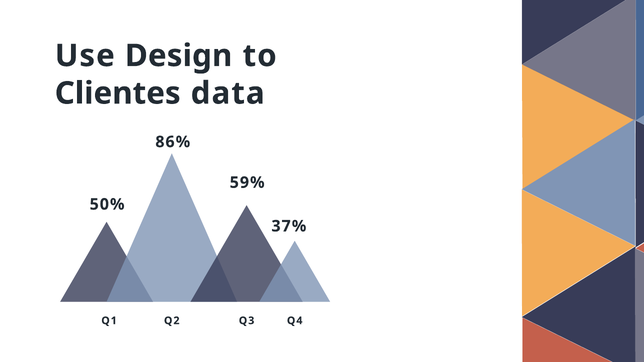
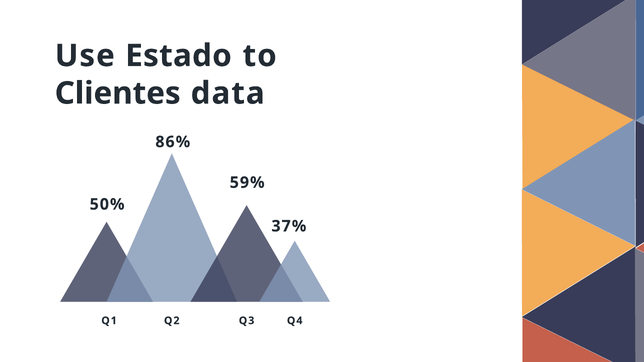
Design: Design -> Estado
